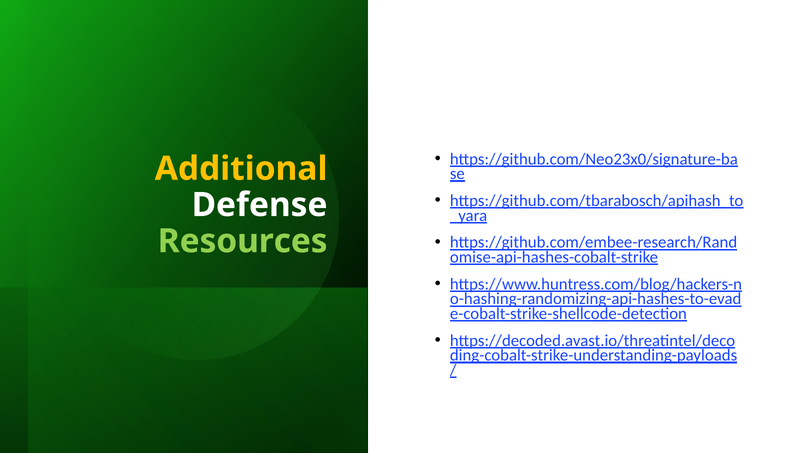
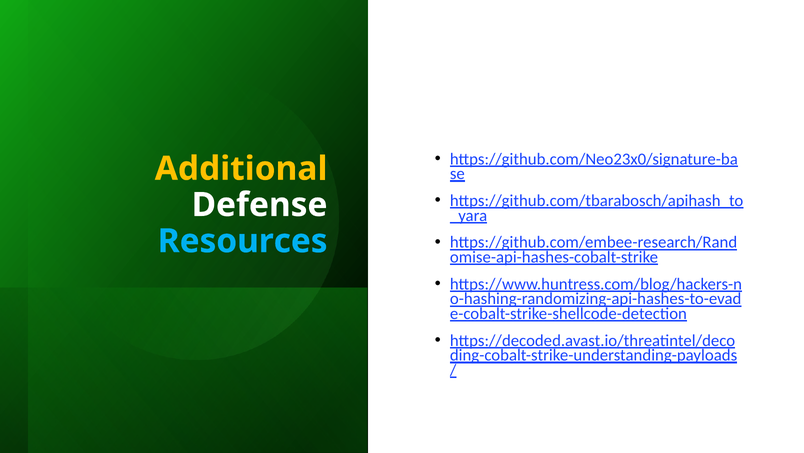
Resources colour: light green -> light blue
